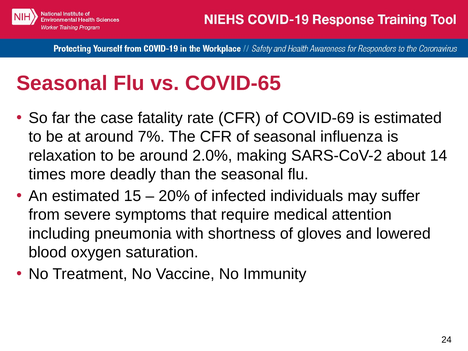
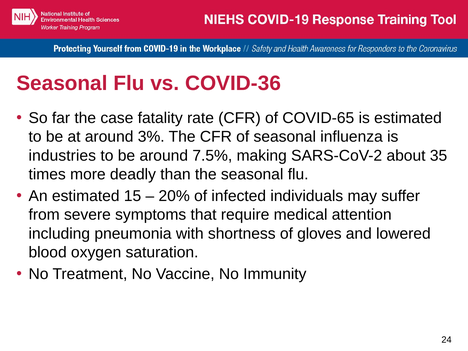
COVID-65: COVID-65 -> COVID-36
COVID-69: COVID-69 -> COVID-65
7%: 7% -> 3%
relaxation: relaxation -> industries
2.0%: 2.0% -> 7.5%
14: 14 -> 35
